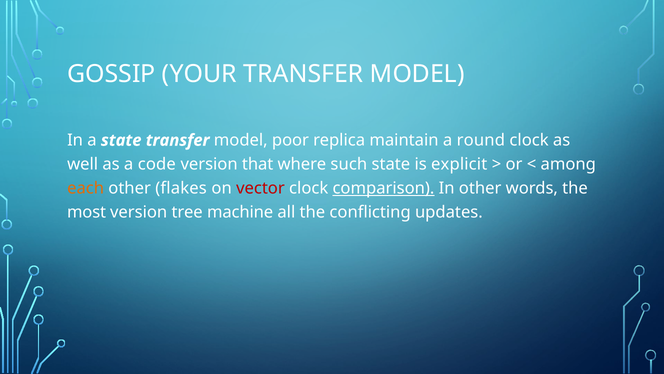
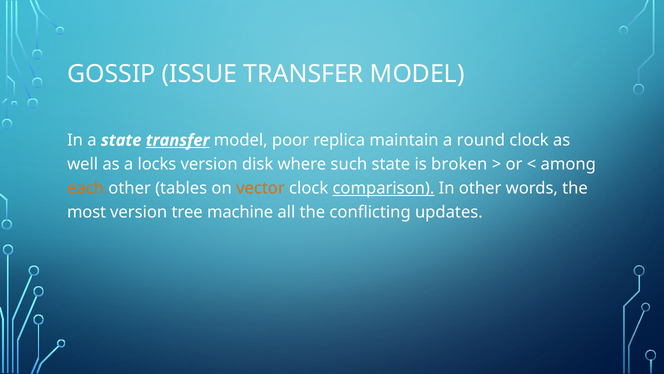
YOUR: YOUR -> ISSUE
transfer at (178, 140) underline: none -> present
code: code -> locks
that: that -> disk
explicit: explicit -> broken
flakes: flakes -> tables
vector colour: red -> orange
